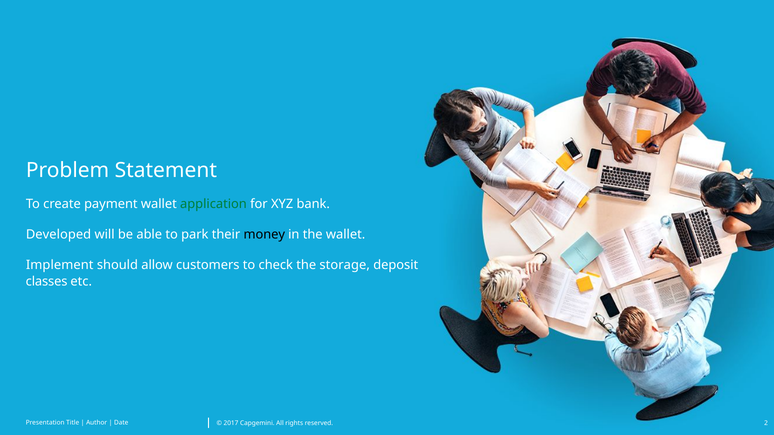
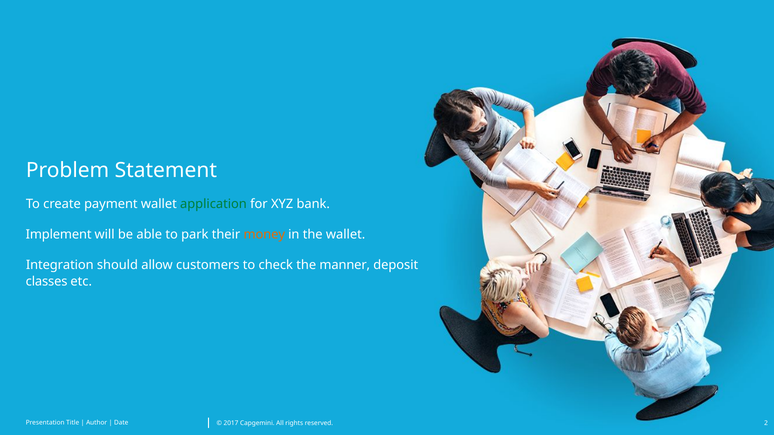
Developed: Developed -> Implement
money colour: black -> orange
Implement: Implement -> Integration
storage: storage -> manner
